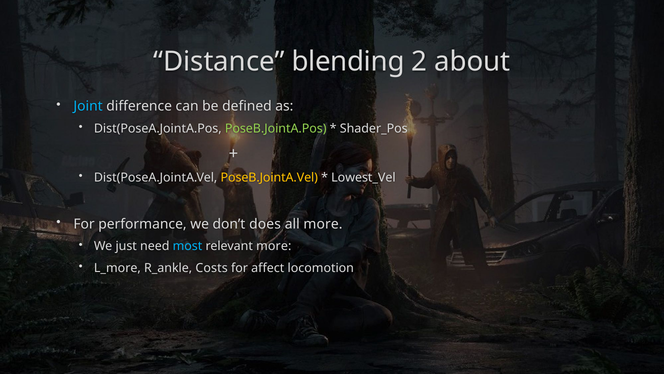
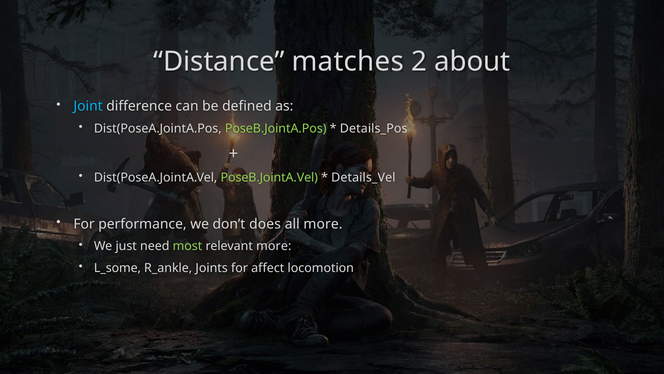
blending: blending -> matches
Shader_Pos: Shader_Pos -> Details_Pos
PoseB.JointA.Vel colour: yellow -> light green
Lowest_Vel: Lowest_Vel -> Details_Vel
most colour: light blue -> light green
L_more: L_more -> L_some
Costs: Costs -> Joints
